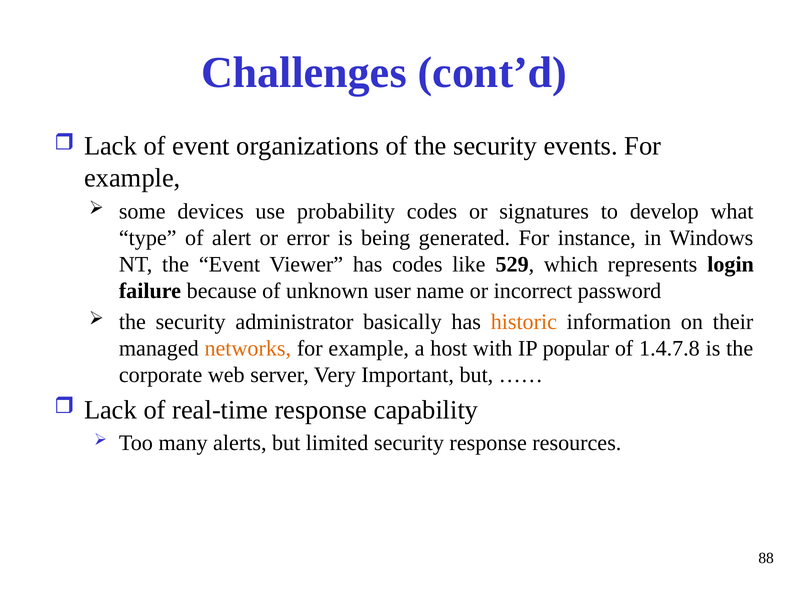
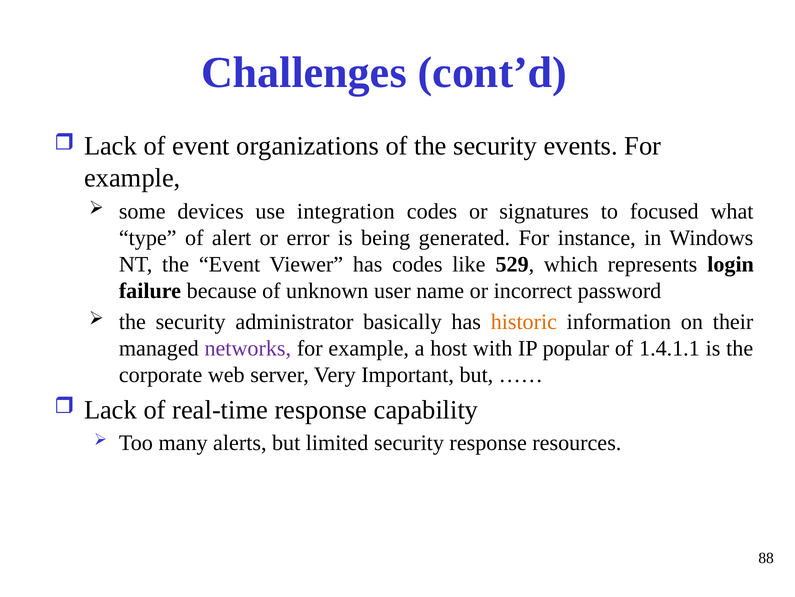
probability: probability -> integration
develop: develop -> focused
networks colour: orange -> purple
1.4.7.8: 1.4.7.8 -> 1.4.1.1
